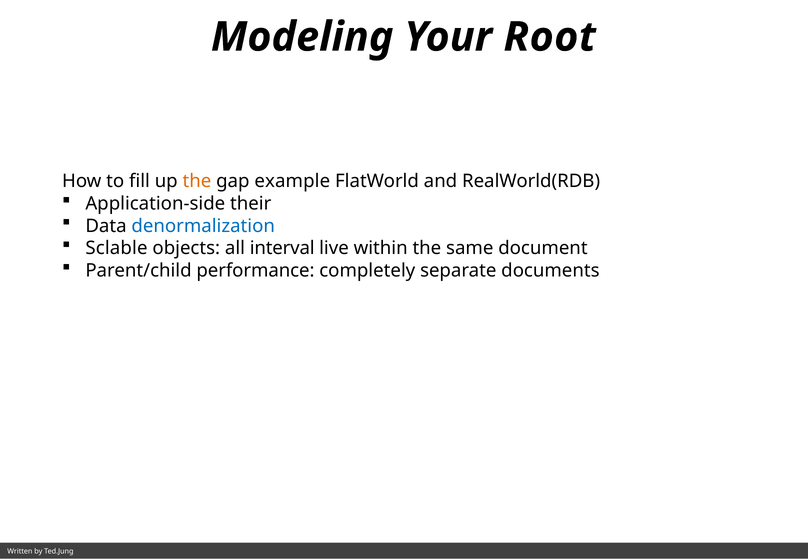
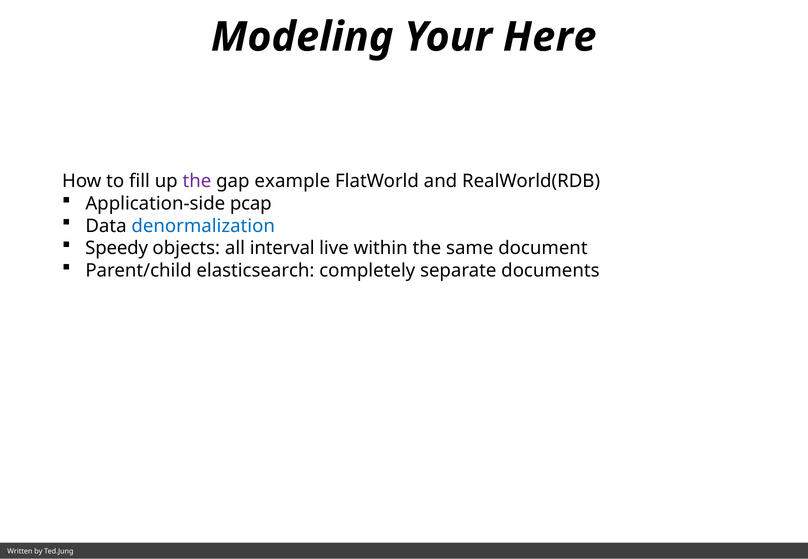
Root: Root -> Here
the at (197, 181) colour: orange -> purple
their: their -> pcap
Sclable: Sclable -> Speedy
performance: performance -> elasticsearch
